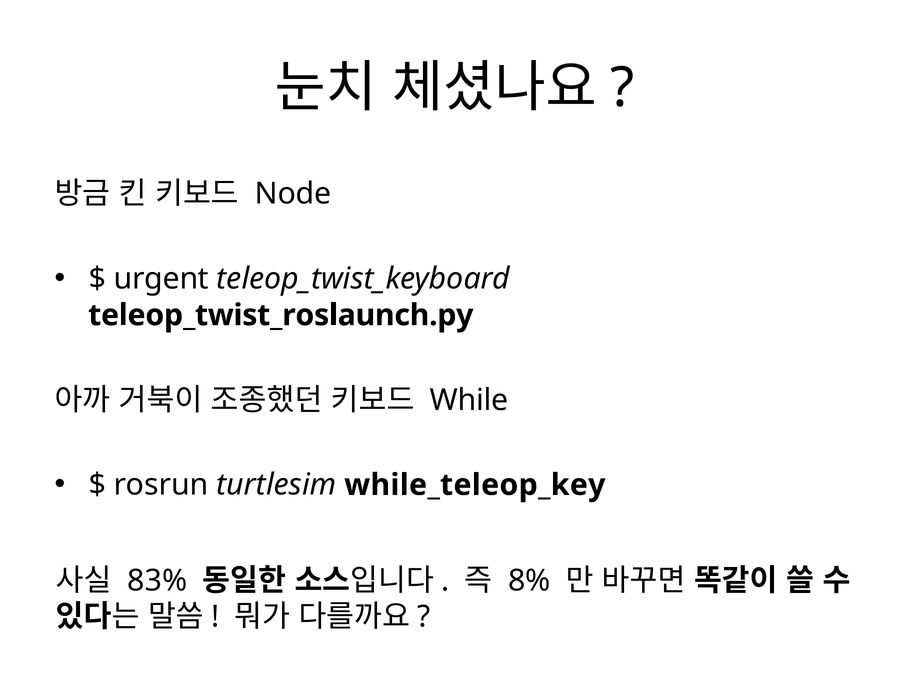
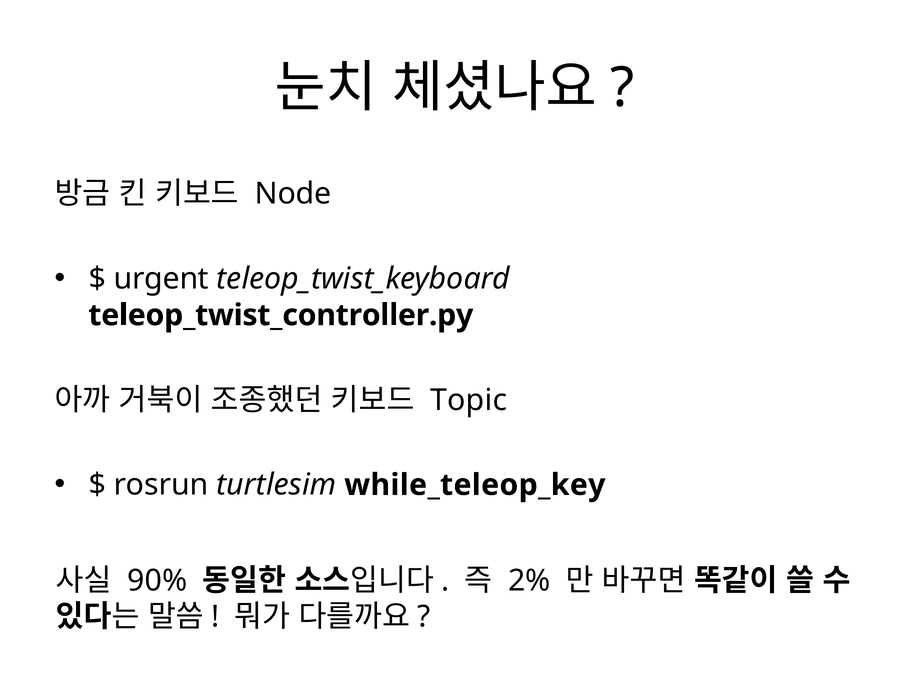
teleop_twist_roslaunch.py: teleop_twist_roslaunch.py -> teleop_twist_controller.py
While: While -> Topic
83%: 83% -> 90%
8%: 8% -> 2%
